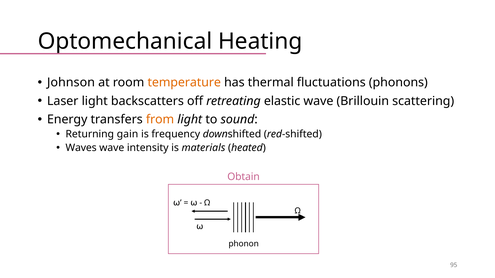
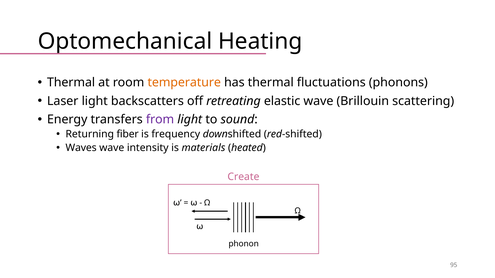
Johnson at (71, 83): Johnson -> Thermal
from colour: orange -> purple
gain: gain -> fiber
Obtain: Obtain -> Create
